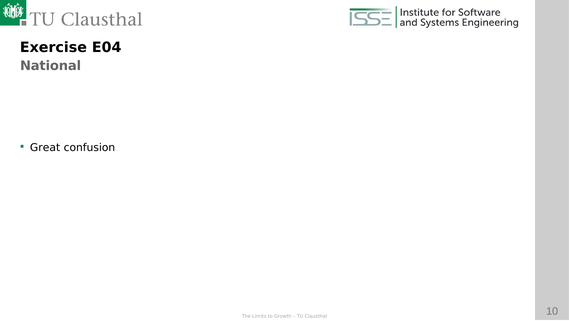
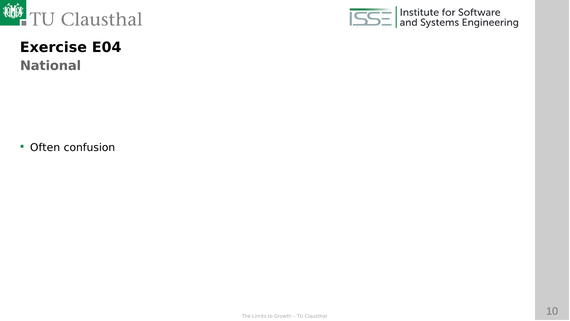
Great: Great -> Often
